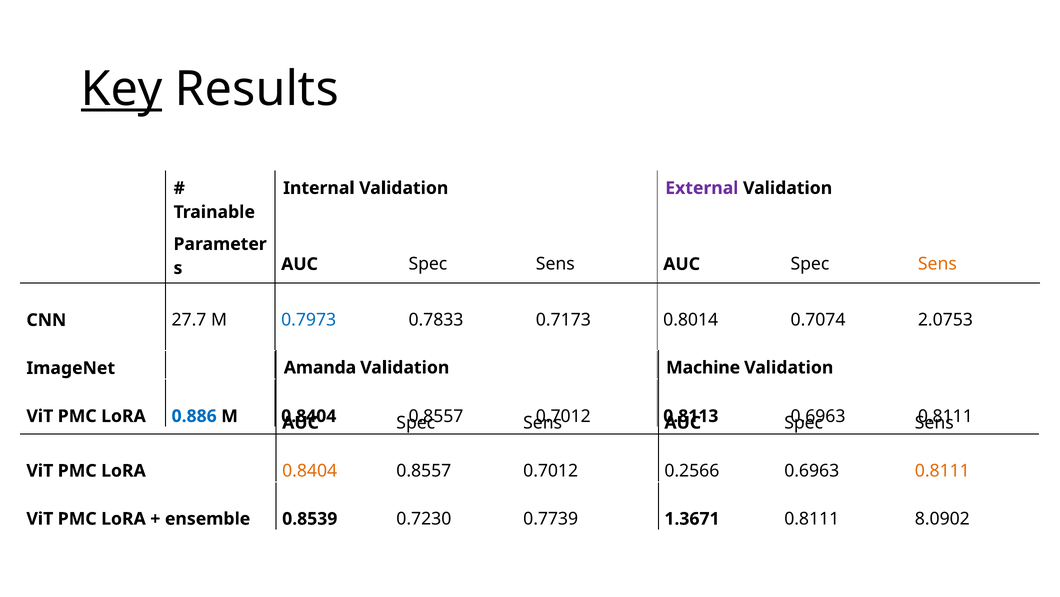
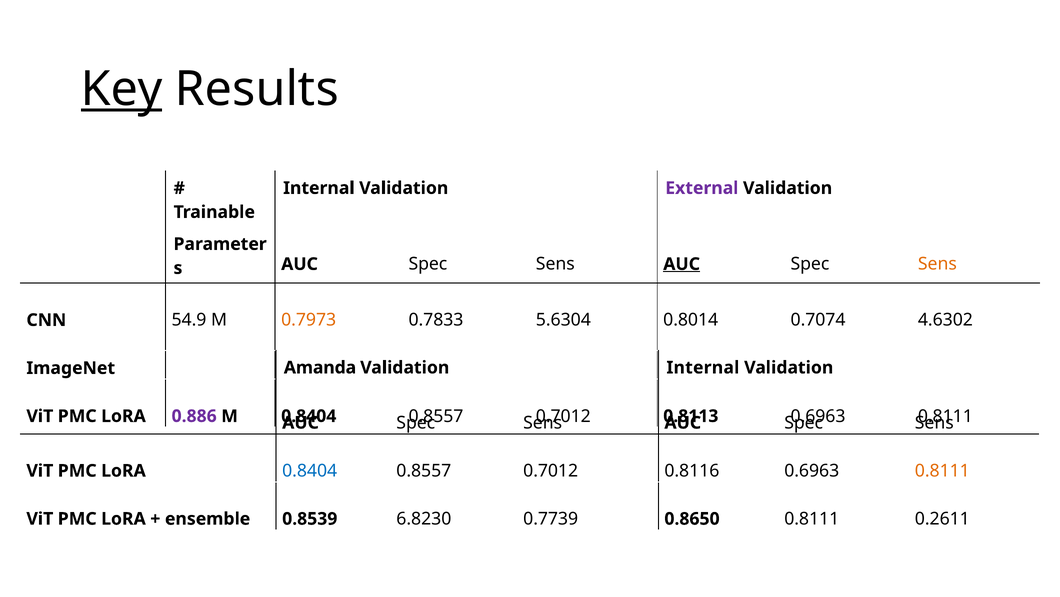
AUC at (682, 264) underline: none -> present
27.7: 27.7 -> 54.9
0.7973 colour: blue -> orange
0.7173: 0.7173 -> 5.6304
2.0753: 2.0753 -> 4.6302
Validation Machine: Machine -> Internal
0.886 colour: blue -> purple
0.8404 at (310, 470) colour: orange -> blue
0.2566: 0.2566 -> 0.8116
0.7230: 0.7230 -> 6.8230
1.3671: 1.3671 -> 0.8650
8.0902: 8.0902 -> 0.2611
